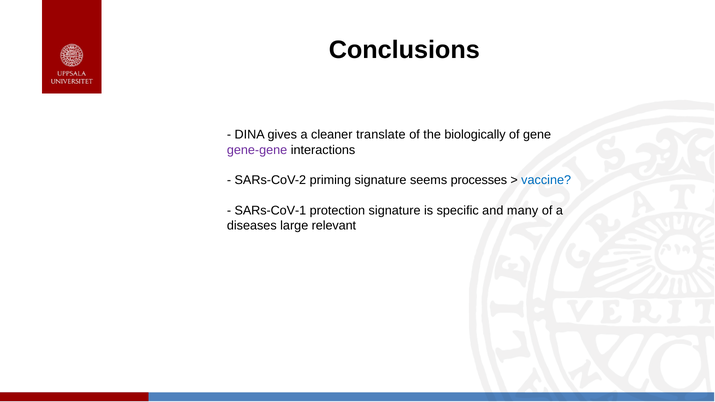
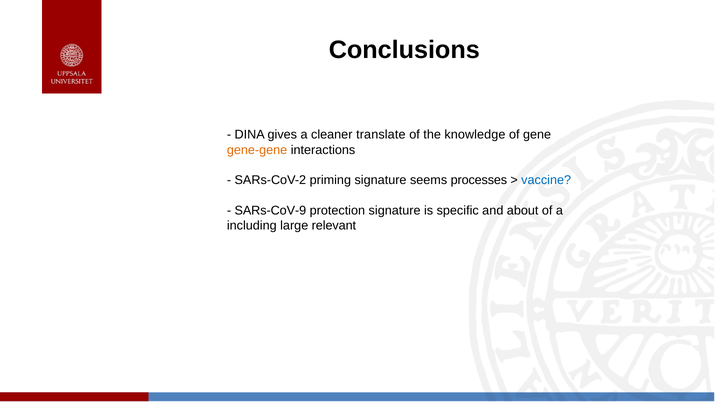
biologically: biologically -> knowledge
gene-gene colour: purple -> orange
SARs-CoV-1: SARs-CoV-1 -> SARs-CoV-9
many: many -> about
diseases: diseases -> including
